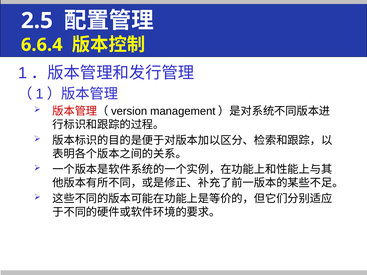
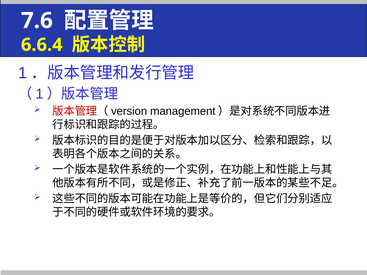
2.5: 2.5 -> 7.6
